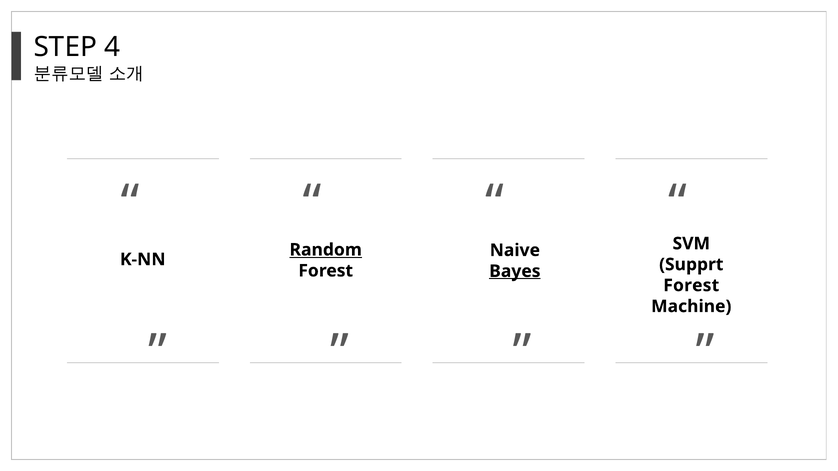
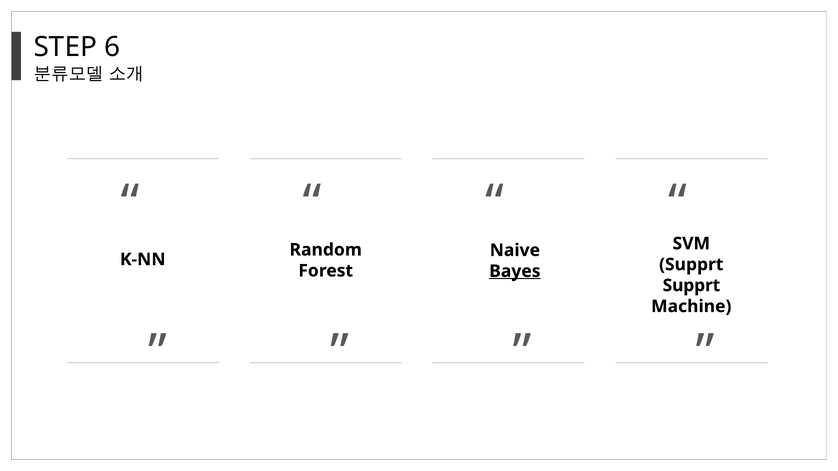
4: 4 -> 6
Random underline: present -> none
Forest at (691, 286): Forest -> Supprt
